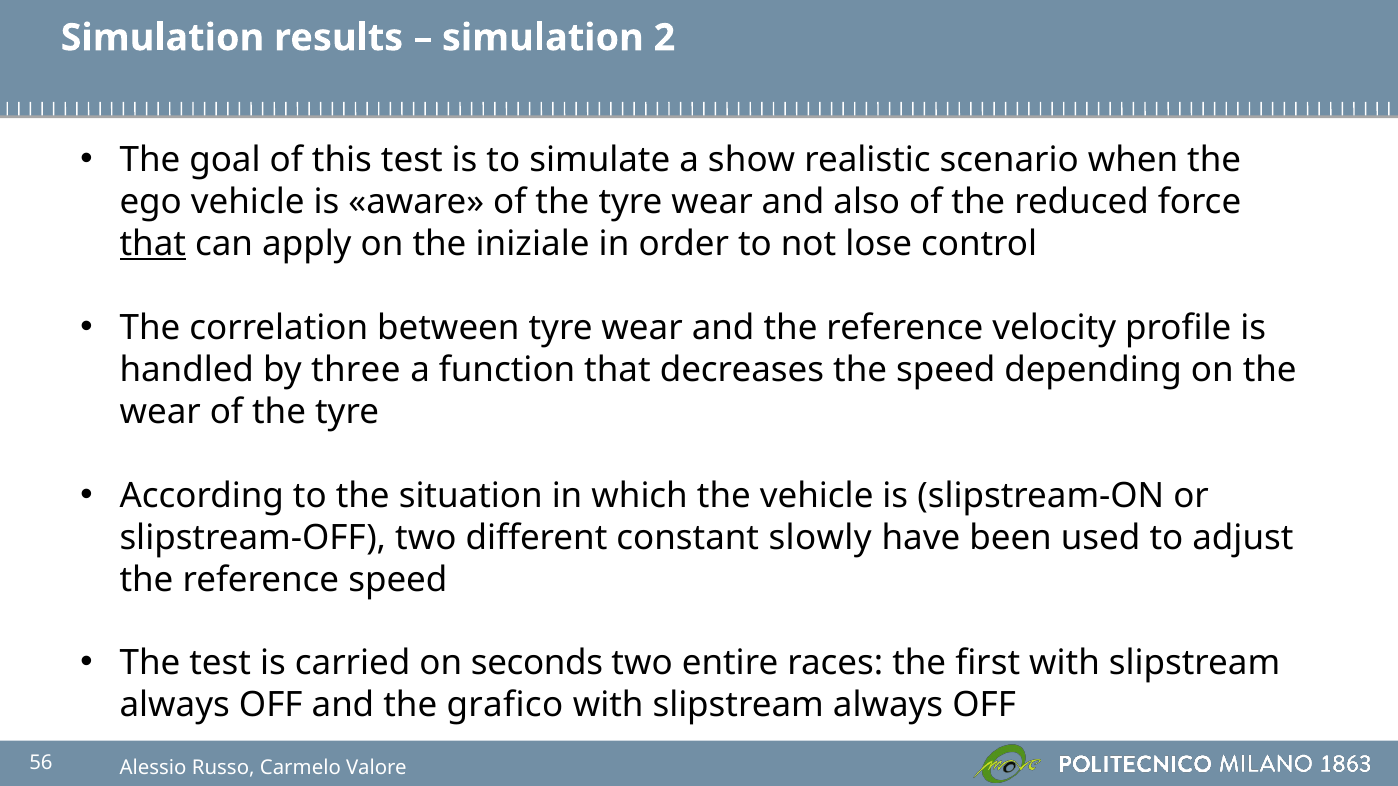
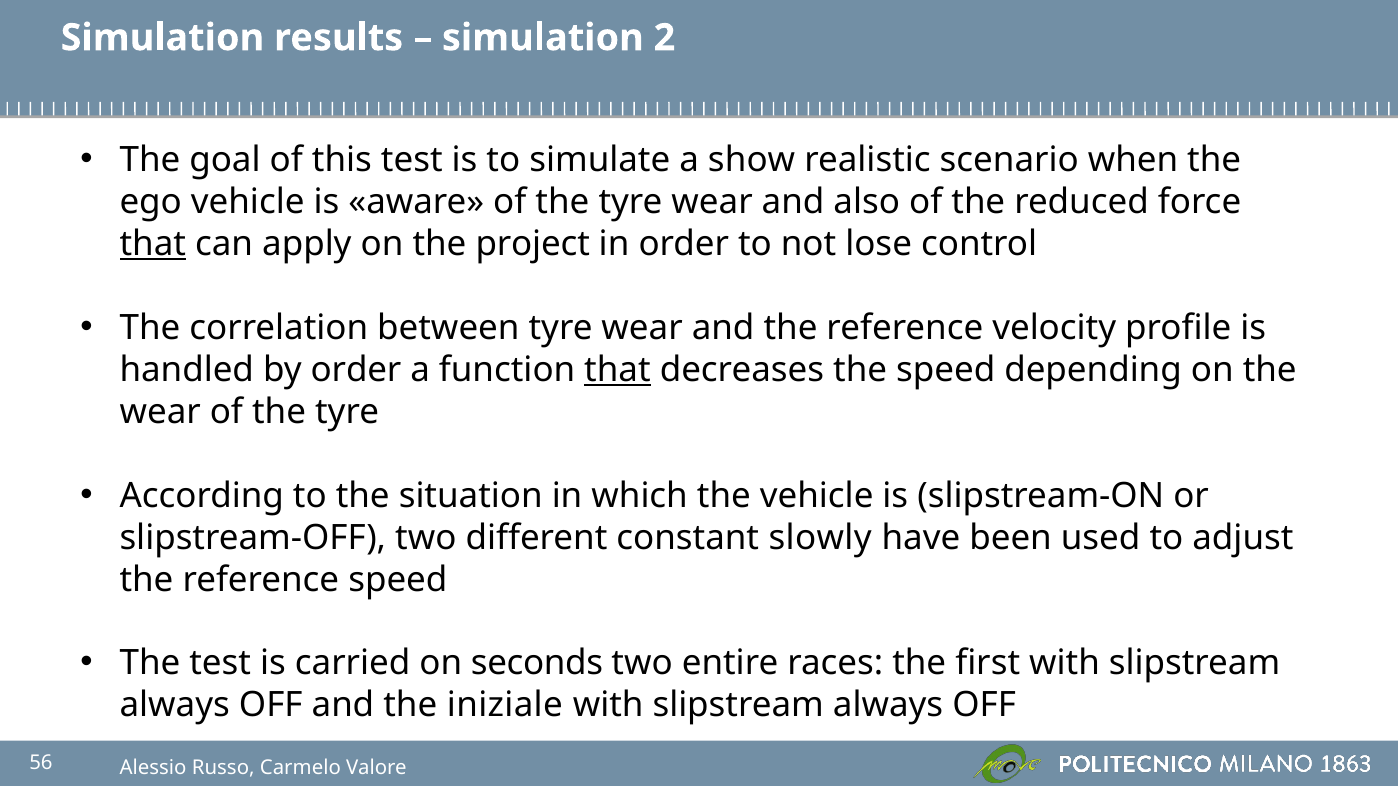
iniziale: iniziale -> project
by three: three -> order
that at (617, 370) underline: none -> present
grafico: grafico -> iniziale
